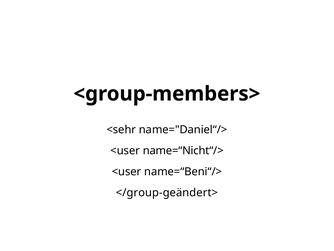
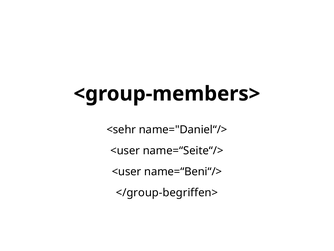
name=“Nicht“/>: name=“Nicht“/> -> name=“Seite“/>
</group-geändert>: </group-geändert> -> </group-begriffen>
